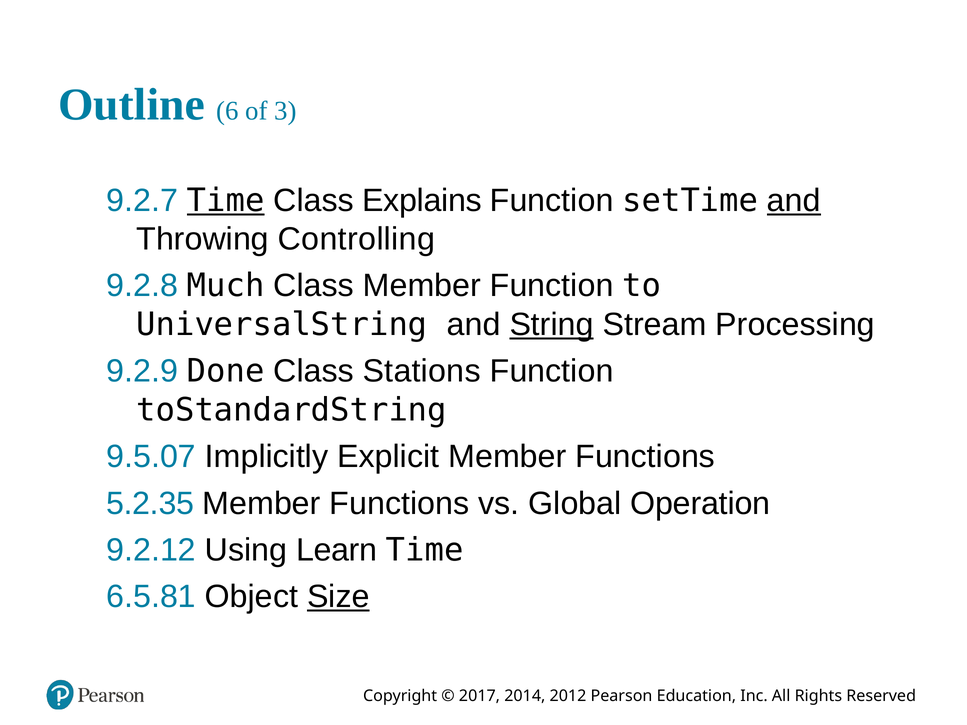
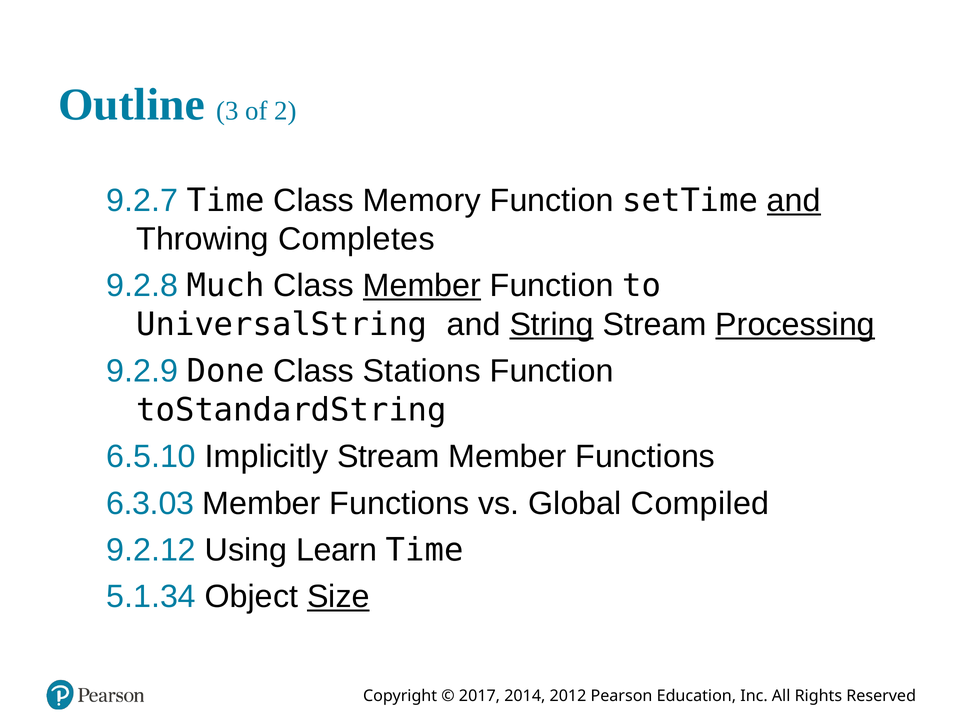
6: 6 -> 3
3: 3 -> 2
Time at (226, 200) underline: present -> none
Explains: Explains -> Memory
Controlling: Controlling -> Completes
Member at (422, 286) underline: none -> present
Processing underline: none -> present
9.5.07: 9.5.07 -> 6.5.10
Implicitly Explicit: Explicit -> Stream
5.2.35: 5.2.35 -> 6.3.03
Operation: Operation -> Compiled
6.5.81: 6.5.81 -> 5.1.34
